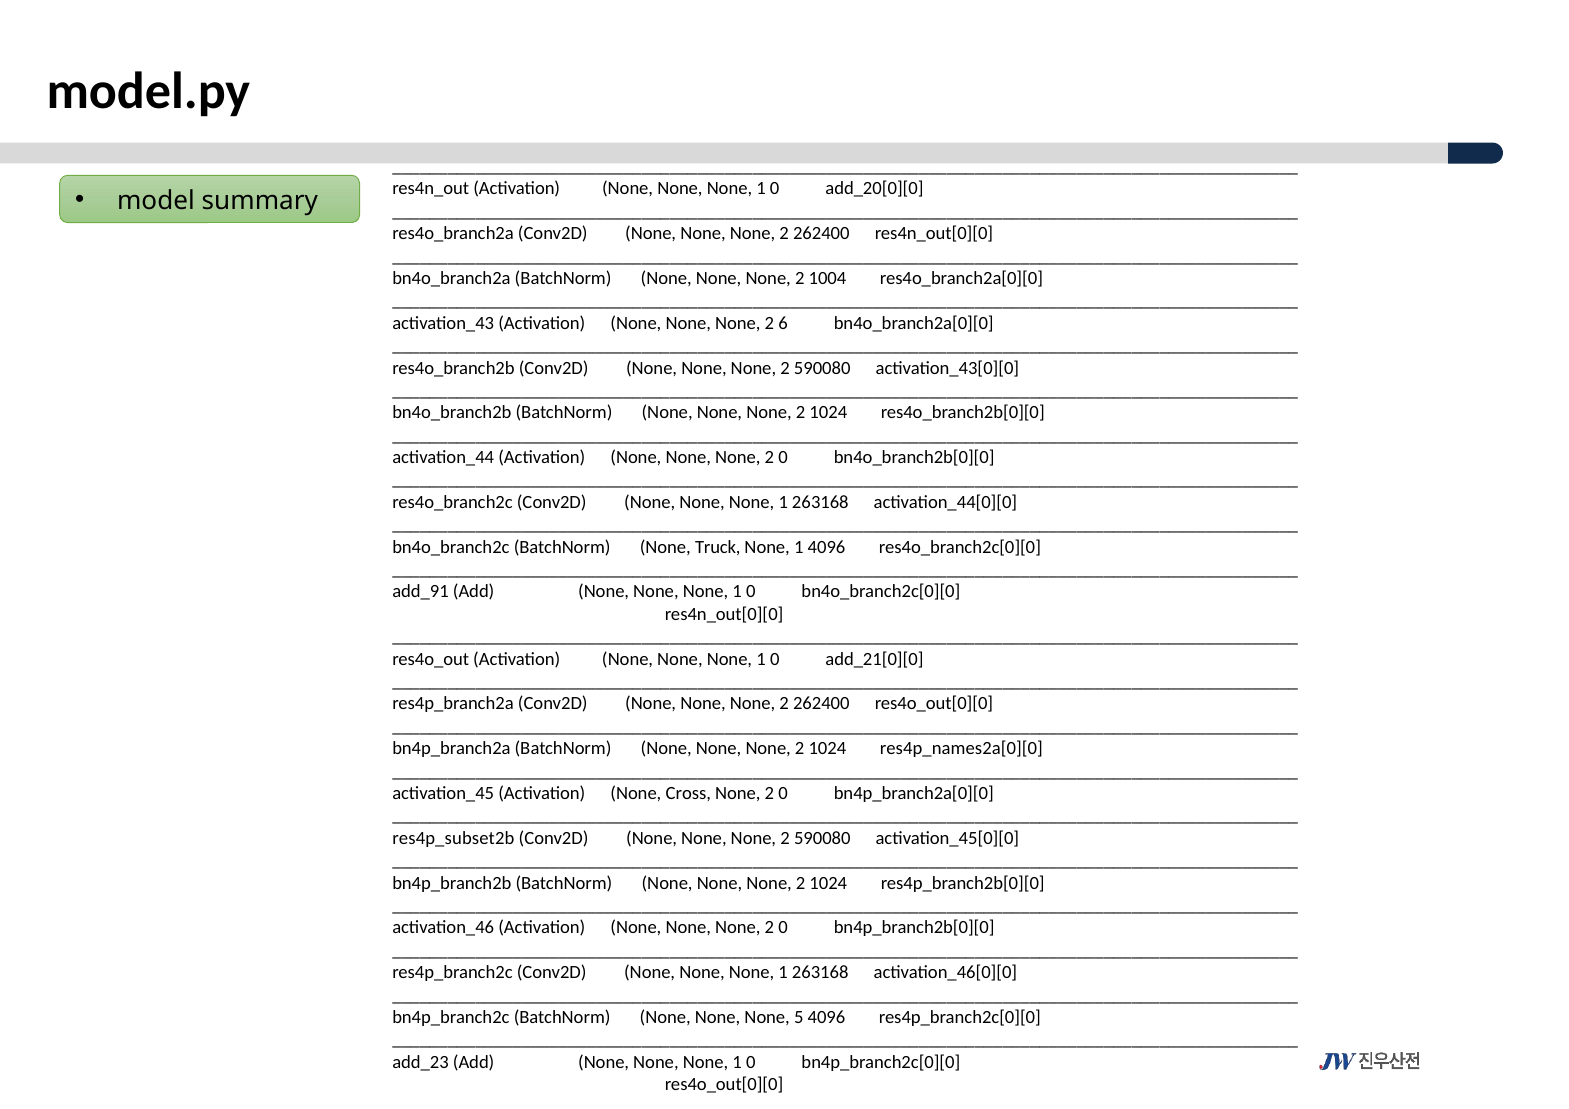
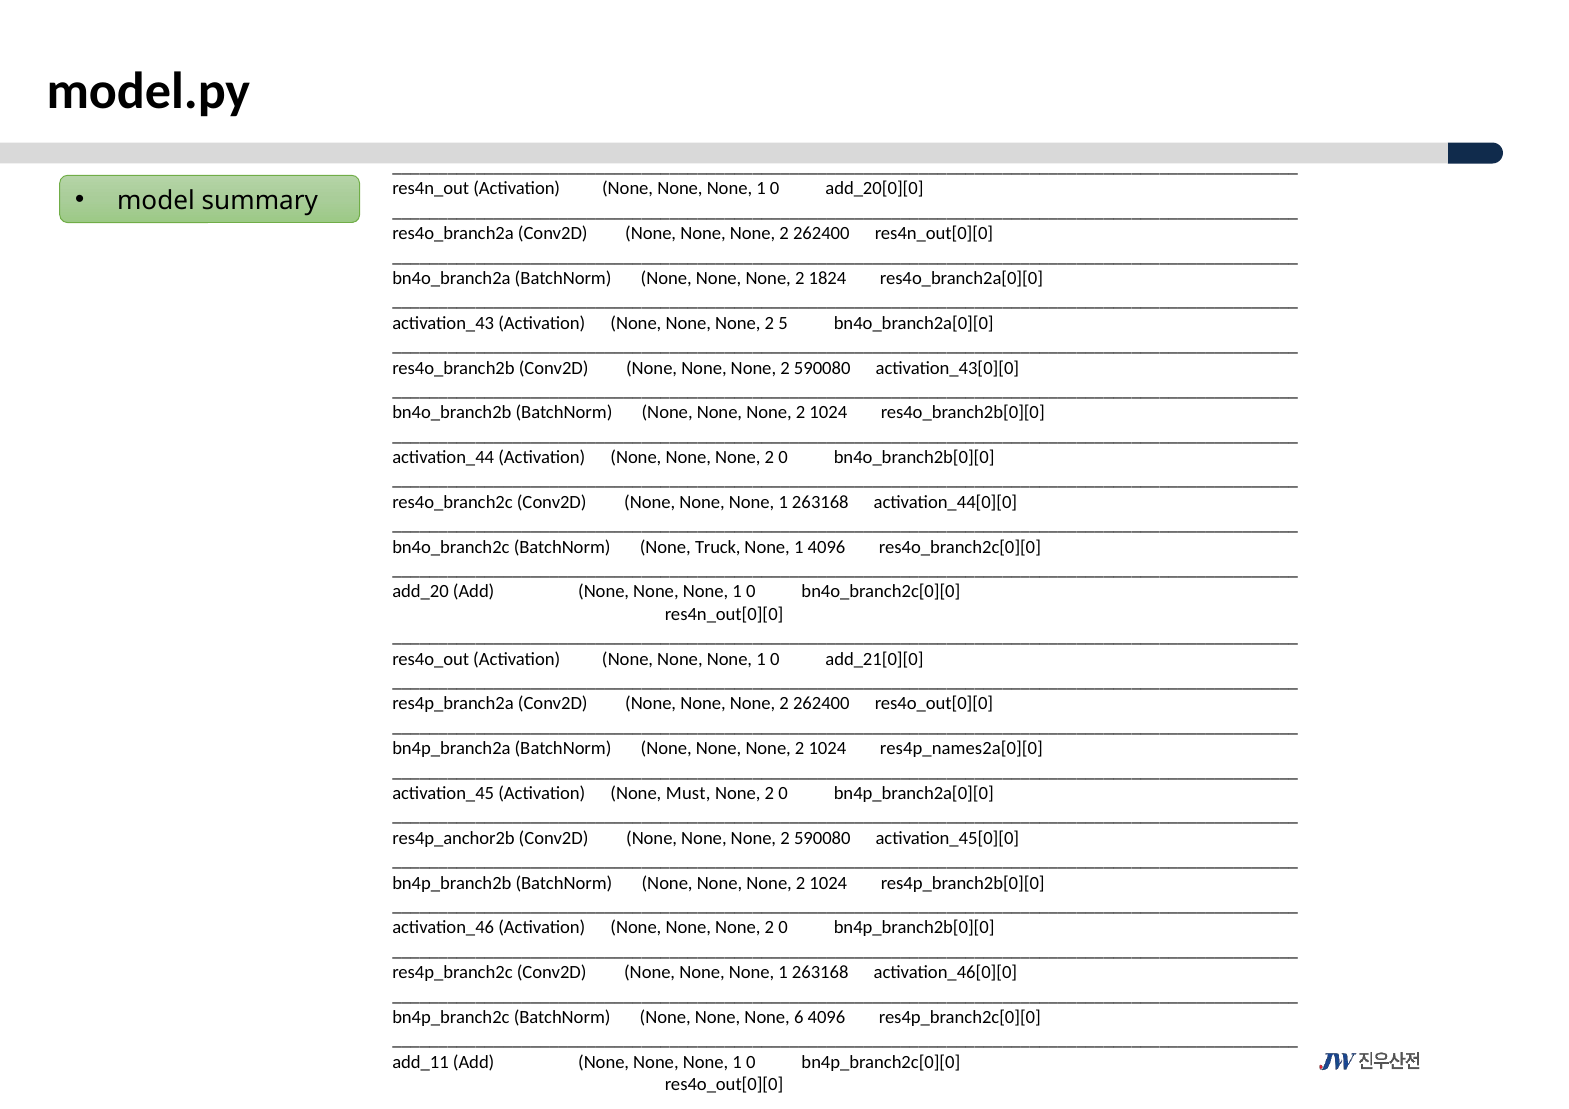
1004: 1004 -> 1824
6: 6 -> 5
add_91: add_91 -> add_20
Cross: Cross -> Must
res4p_subset2b: res4p_subset2b -> res4p_anchor2b
5: 5 -> 6
add_23: add_23 -> add_11
